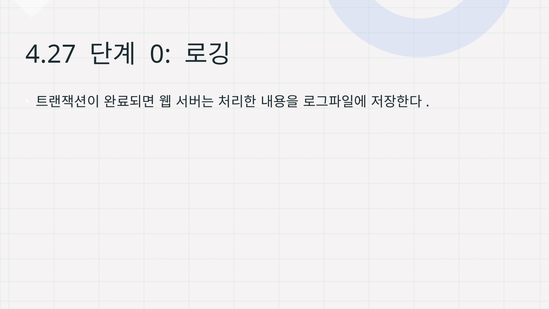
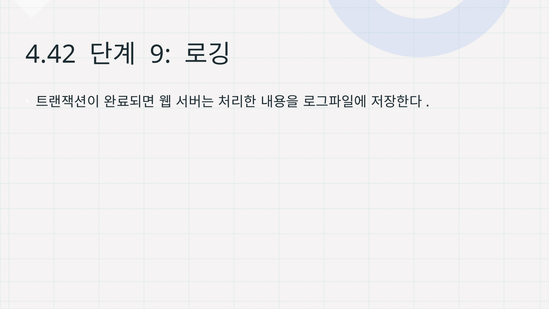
4.27: 4.27 -> 4.42
0: 0 -> 9
